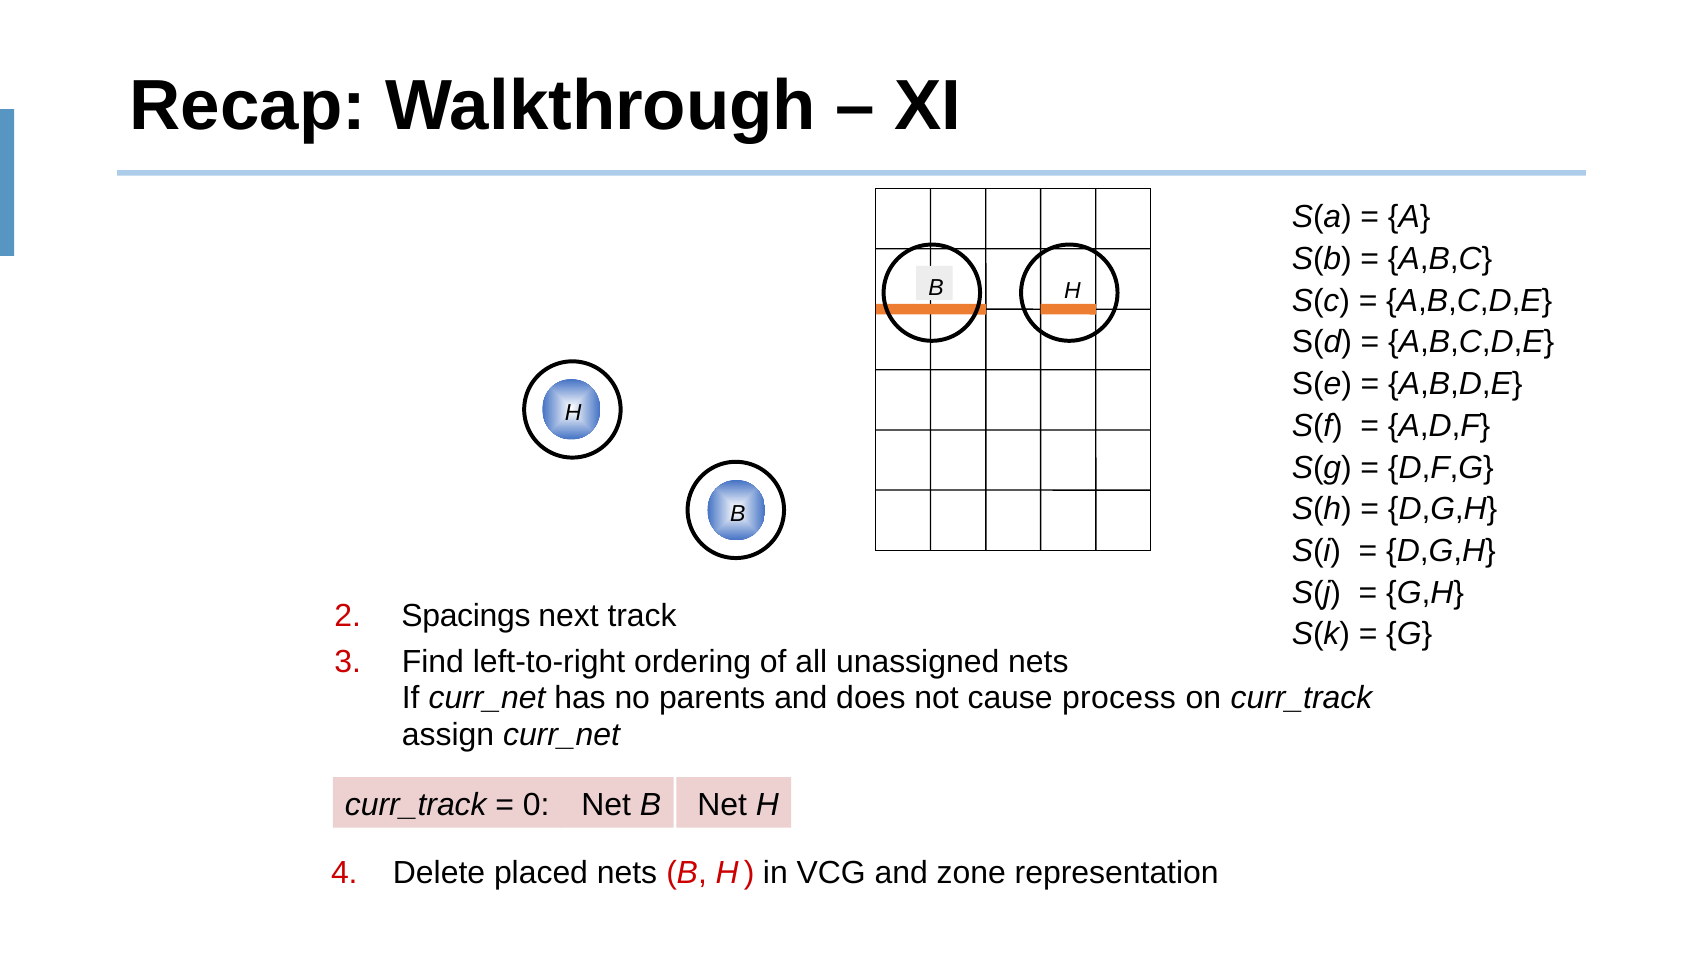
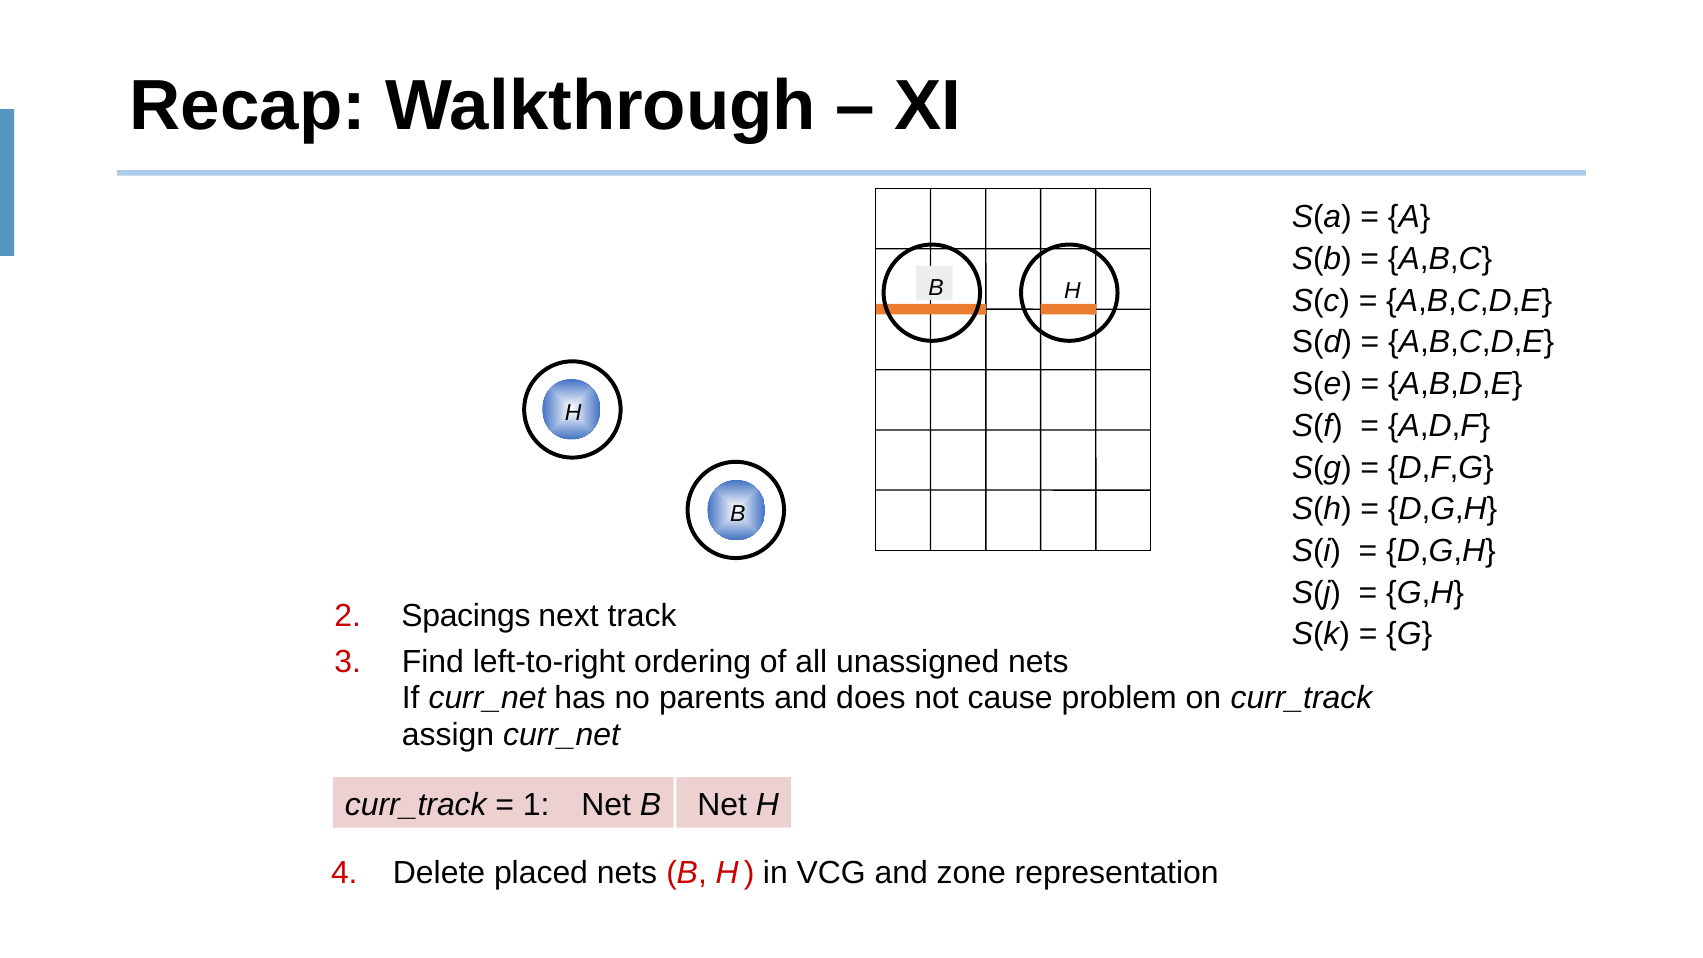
process: process -> problem
0: 0 -> 1
